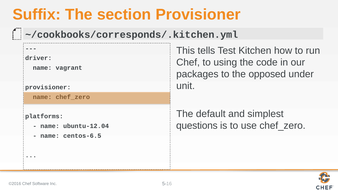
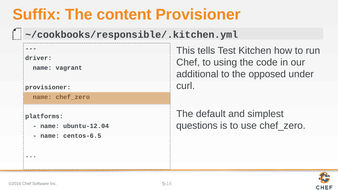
section: section -> content
~/cookbooks/corresponds/.kitchen.yml: ~/cookbooks/corresponds/.kitchen.yml -> ~/cookbooks/responsible/.kitchen.yml
packages: packages -> additional
unit: unit -> curl
